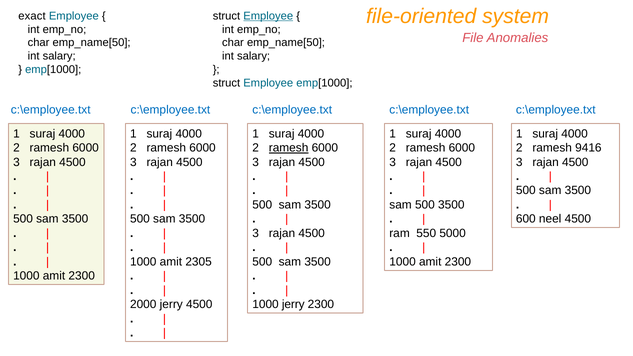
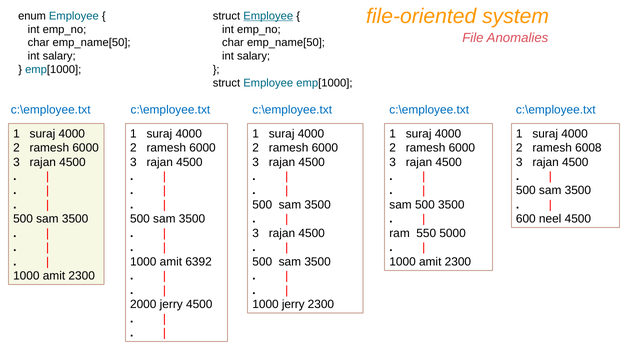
exact: exact -> enum
ramesh at (289, 148) underline: present -> none
9416: 9416 -> 6008
2305: 2305 -> 6392
